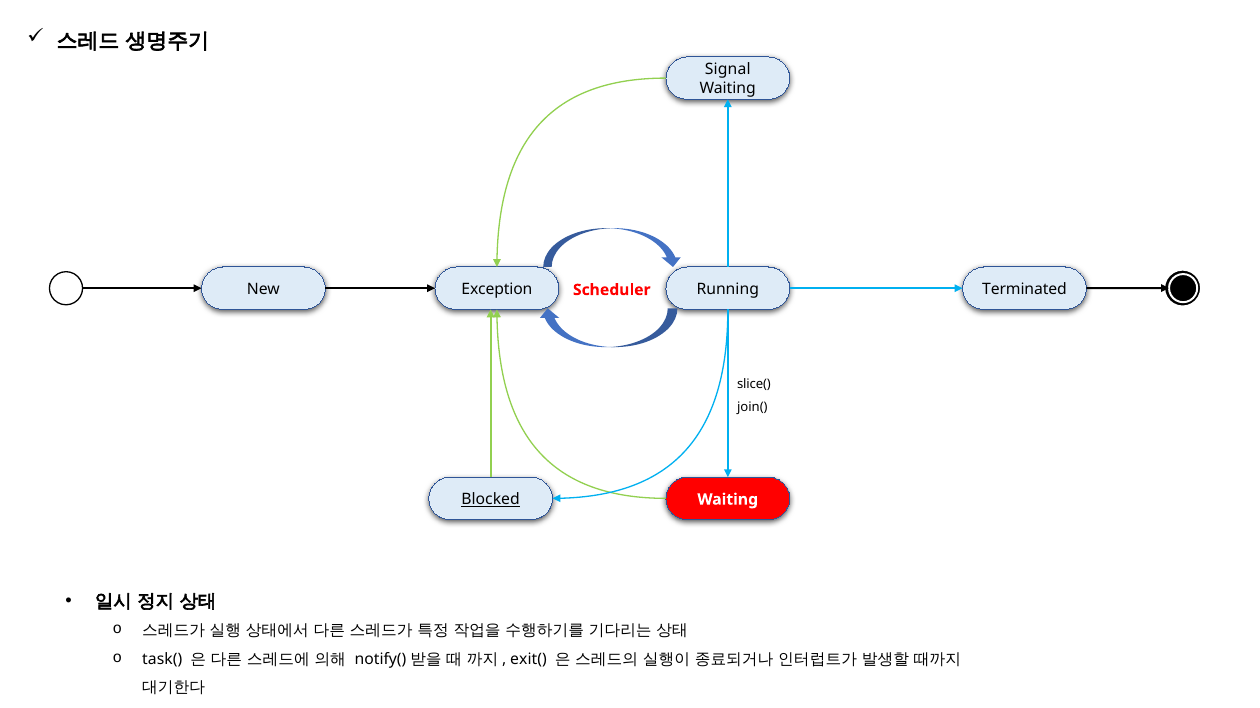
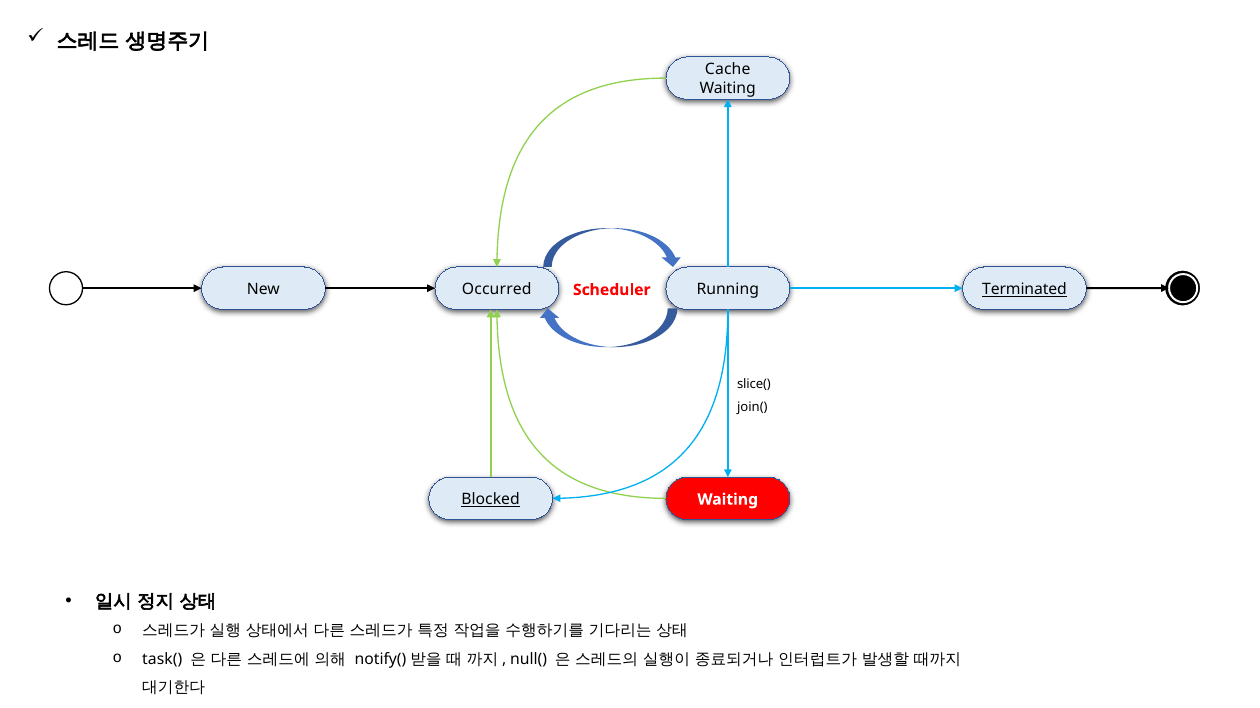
Signal: Signal -> Cache
Exception: Exception -> Occurred
Terminated underline: none -> present
exit(: exit( -> null(
